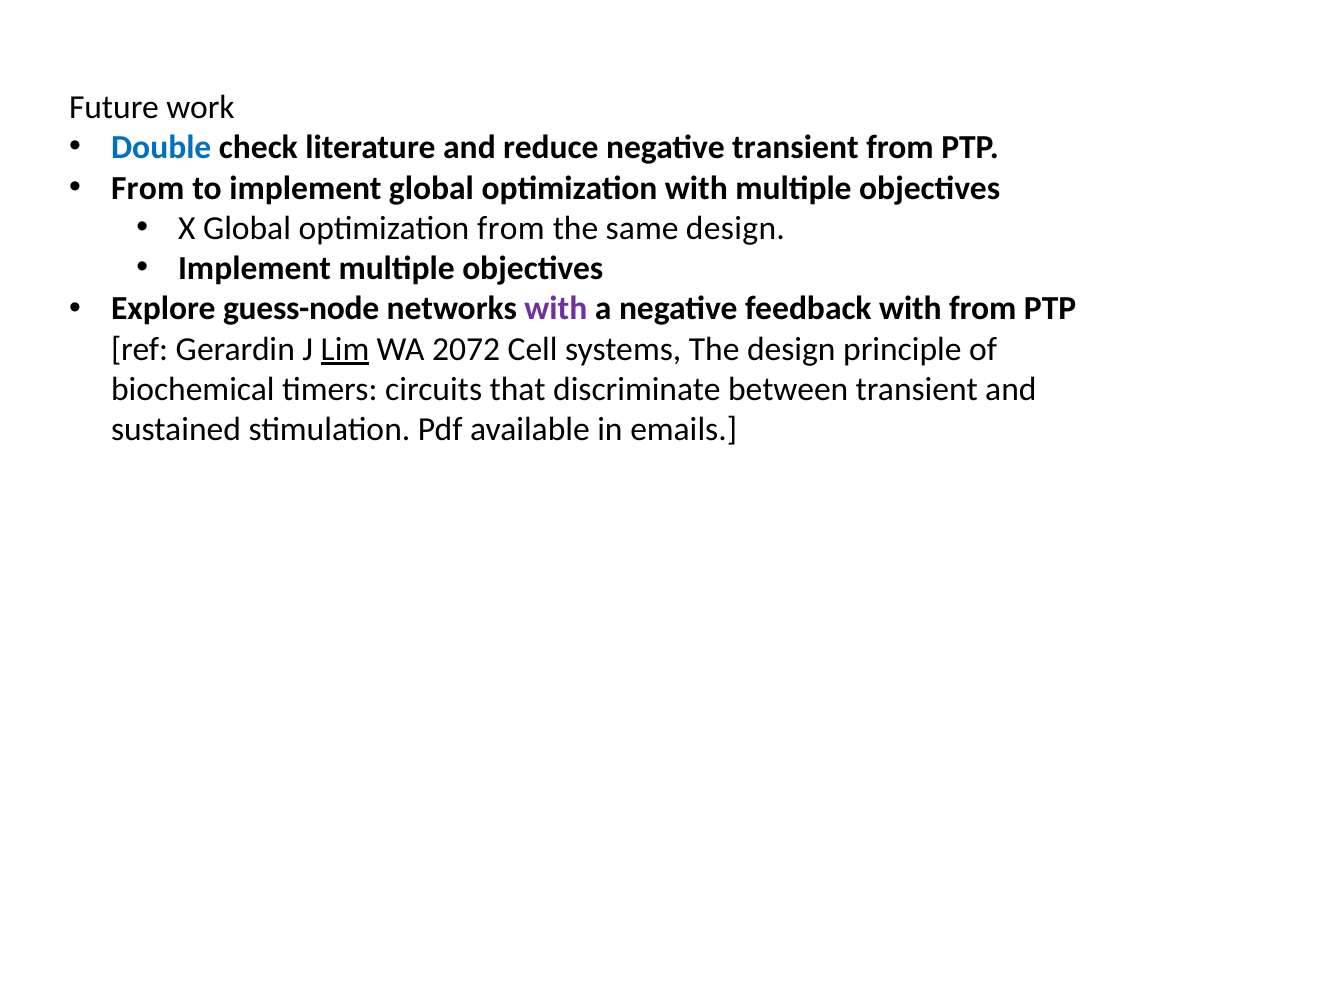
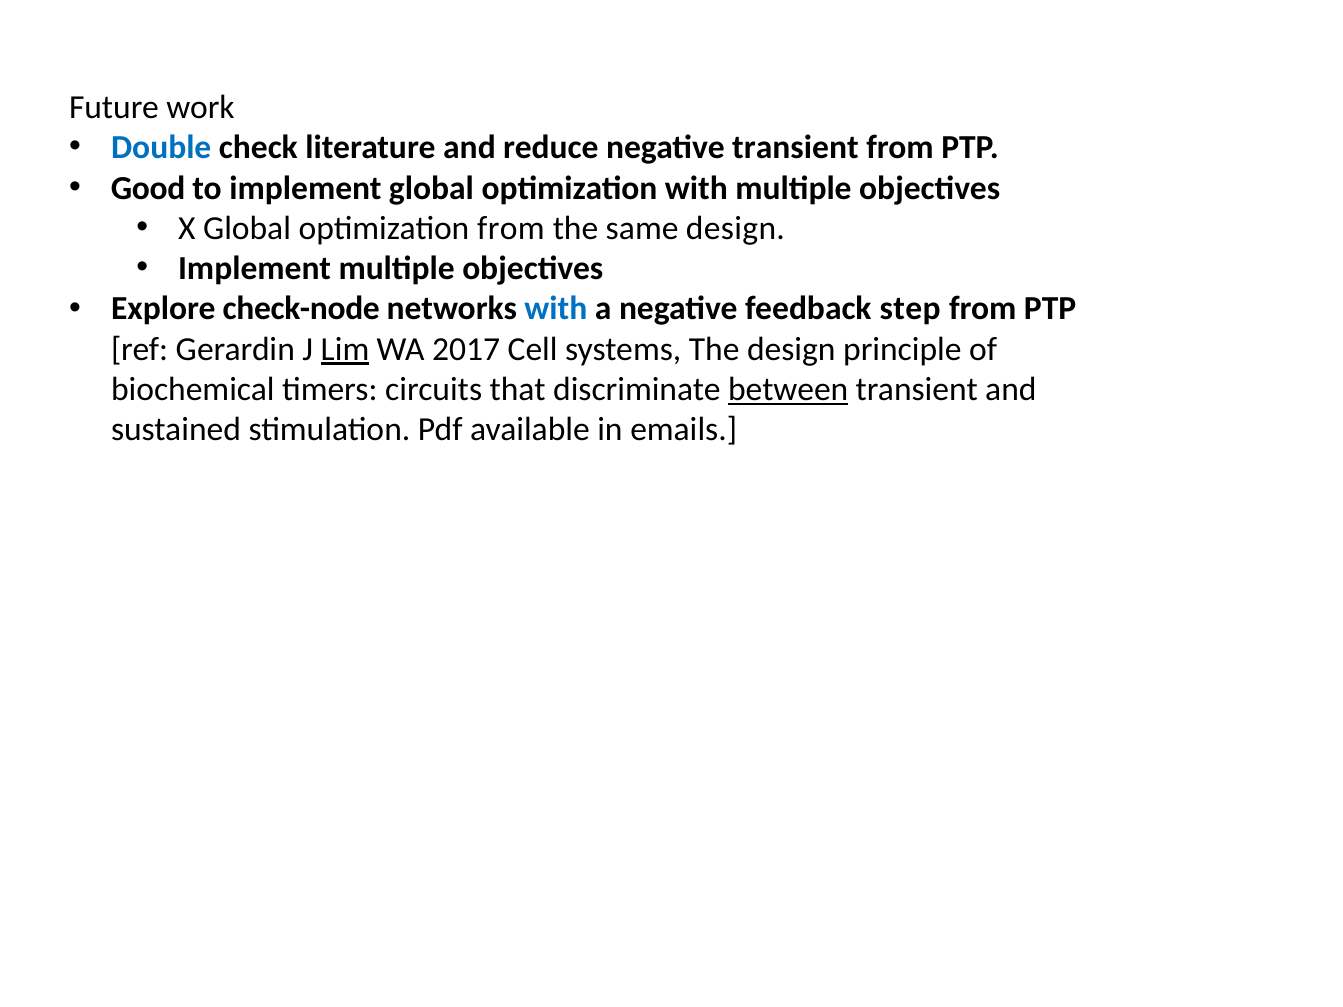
From at (148, 188): From -> Good
guess-node: guess-node -> check-node
with at (556, 309) colour: purple -> blue
feedback with: with -> step
2072: 2072 -> 2017
between underline: none -> present
